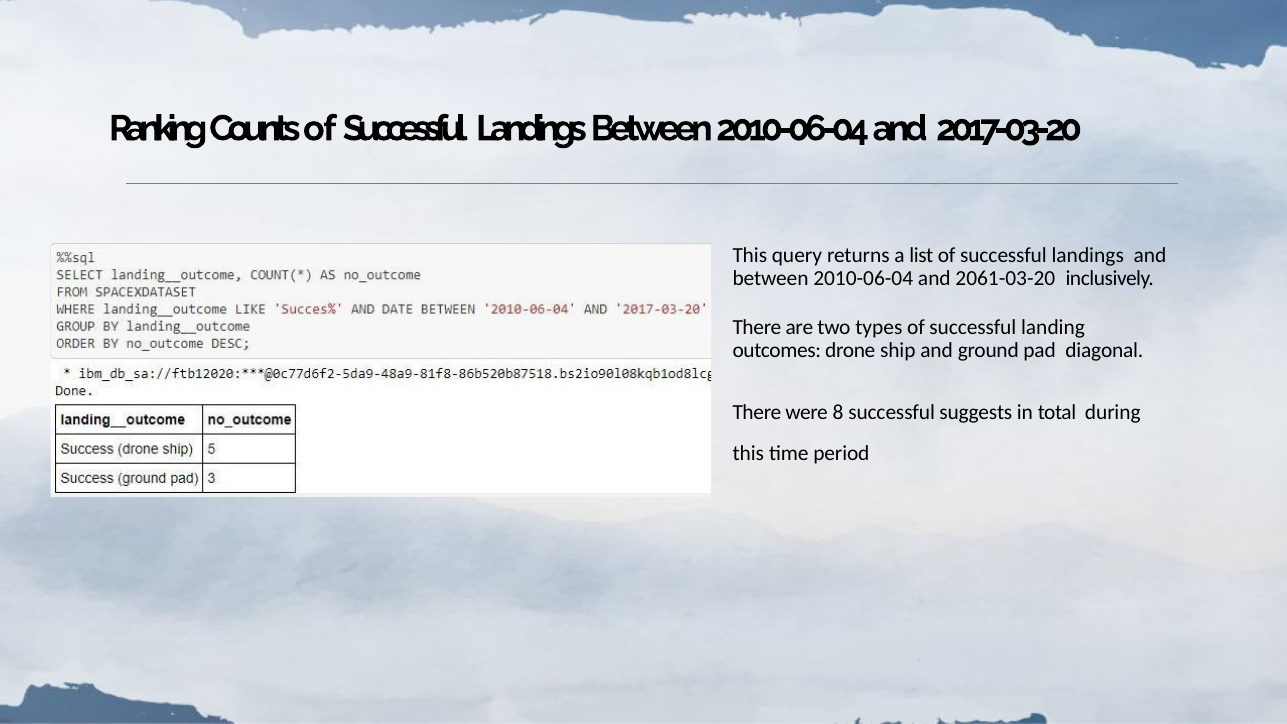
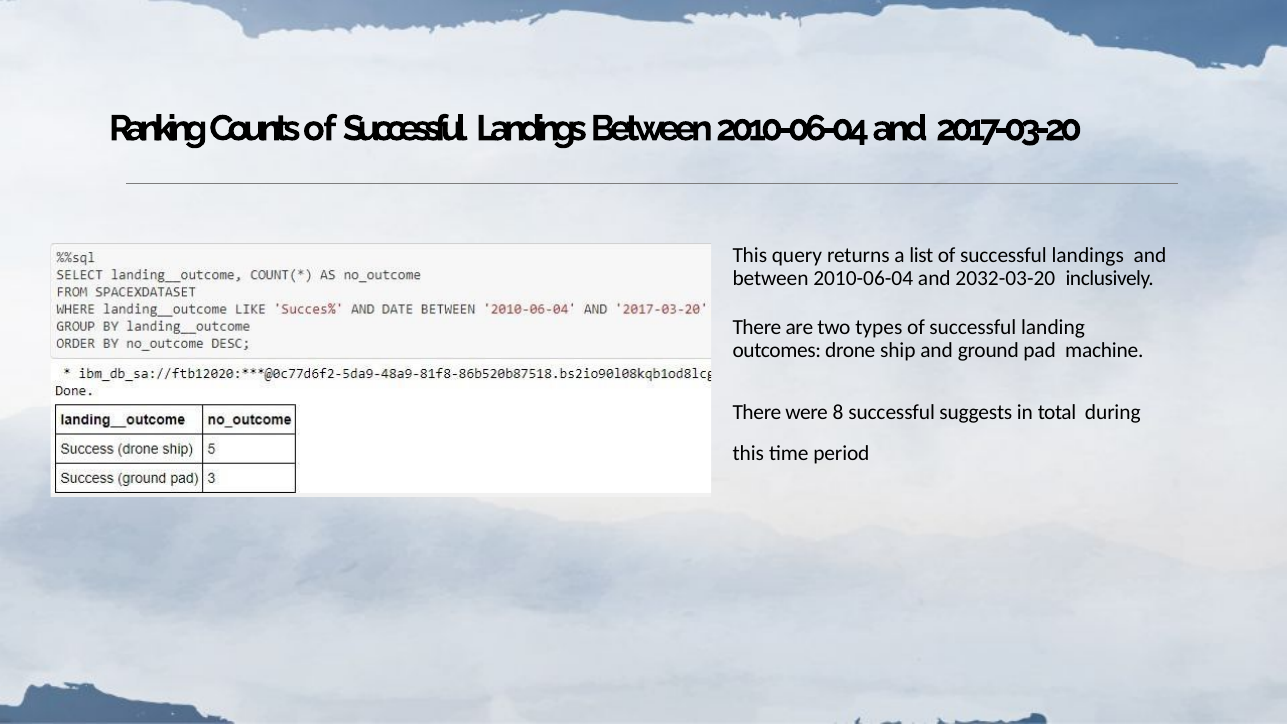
2061-03-20: 2061-03-20 -> 2032-03-20
diagonal: diagonal -> machine
